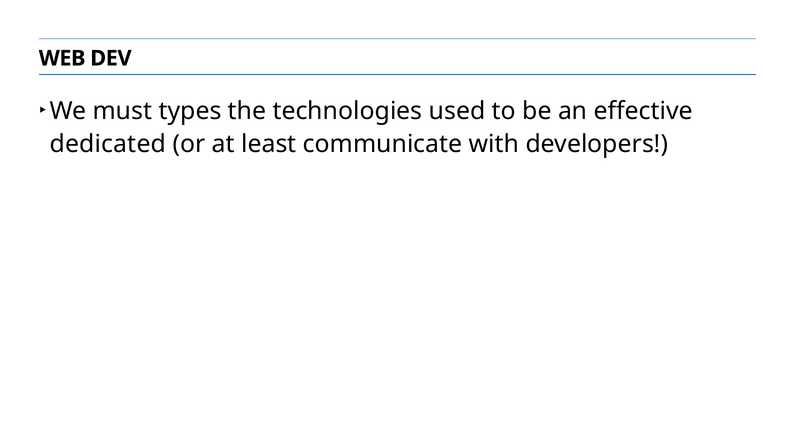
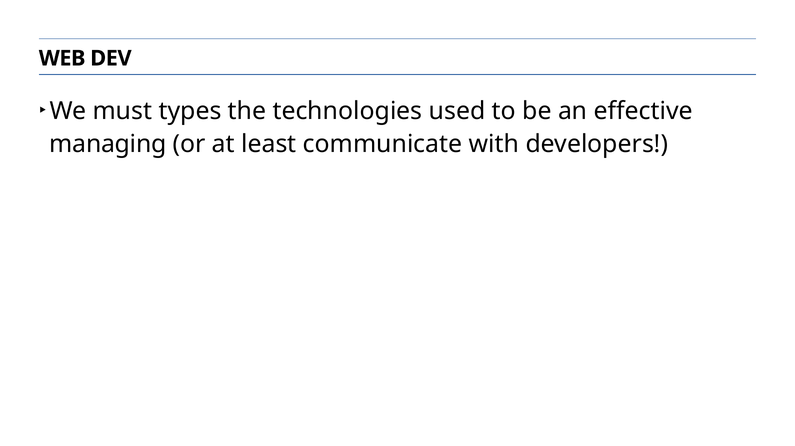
dedicated: dedicated -> managing
